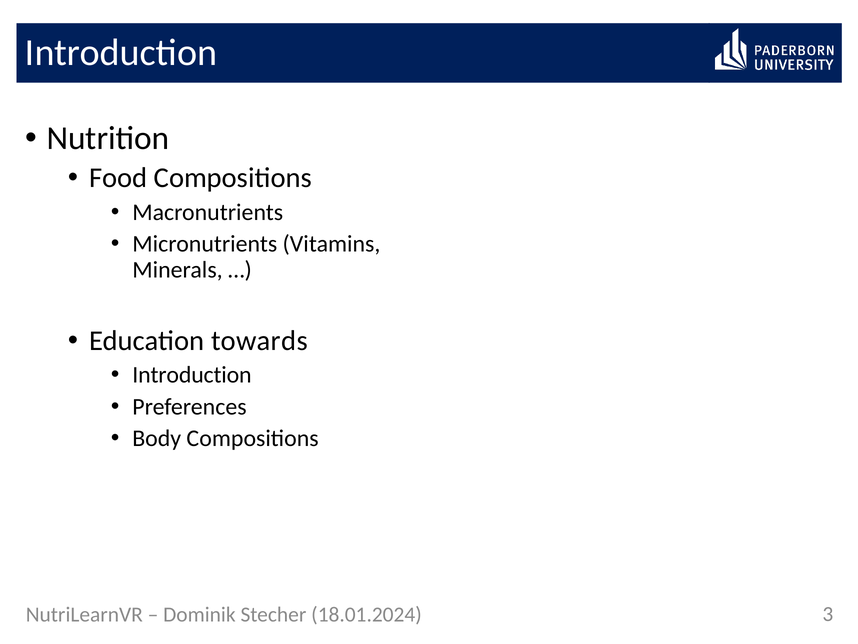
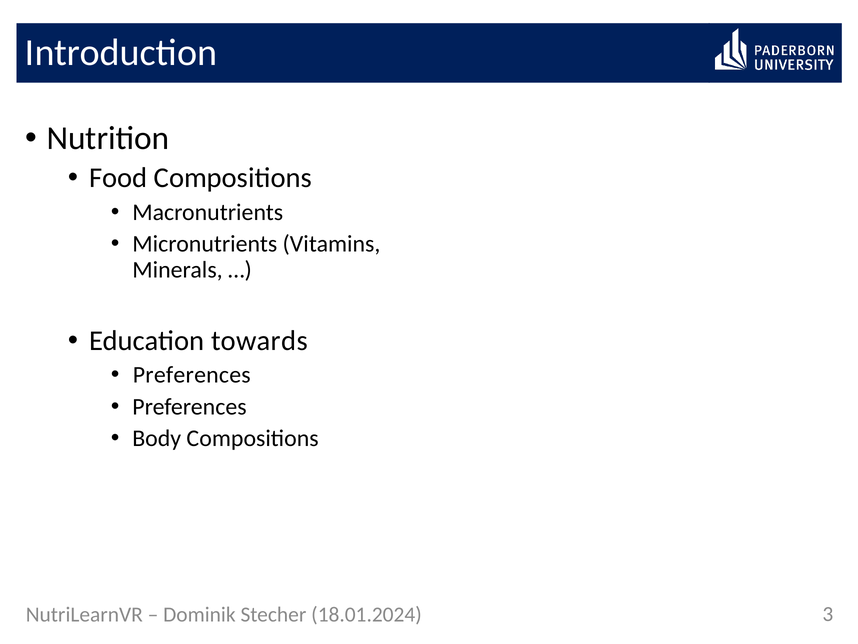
Introduction at (192, 375): Introduction -> Preferences
